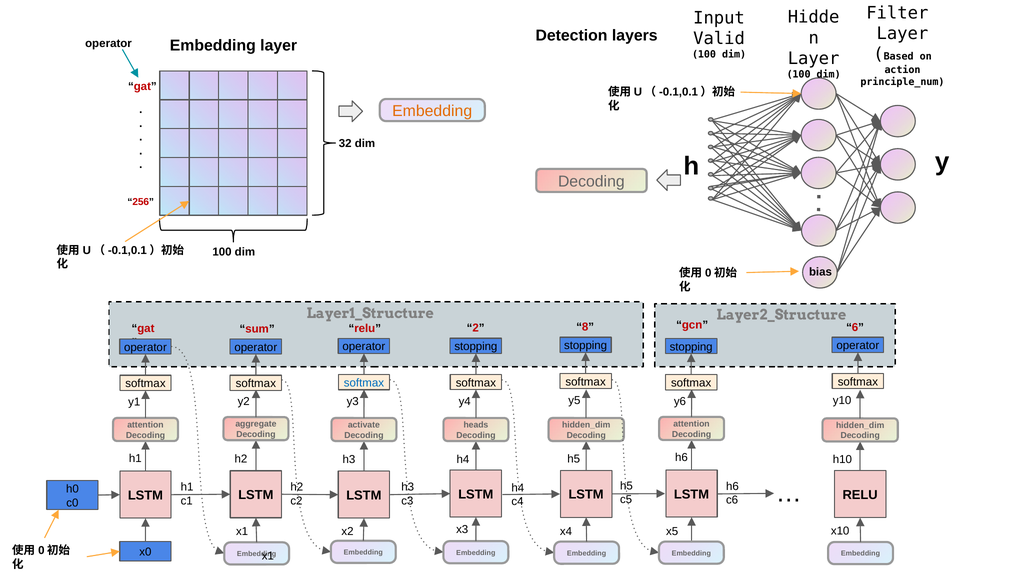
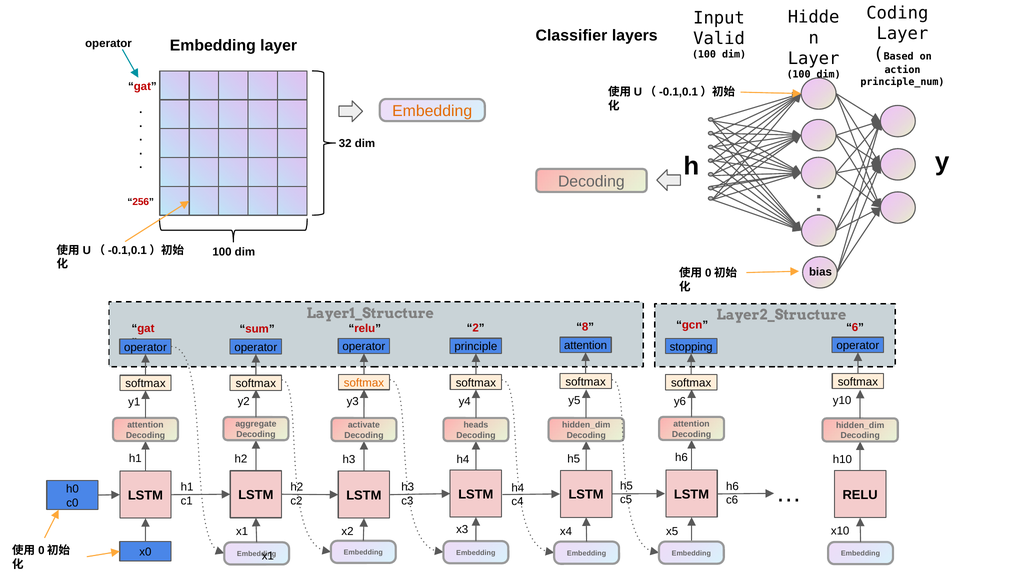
Filter: Filter -> Coding
Detection: Detection -> Classifier
stopping at (586, 346): stopping -> attention
stopping at (476, 347): stopping -> principle
softmax at (364, 383) colour: blue -> orange
